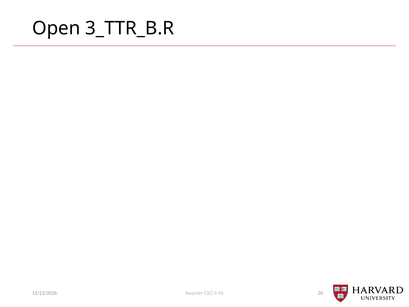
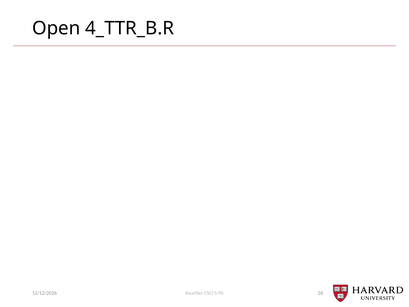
3_TTR_B.R: 3_TTR_B.R -> 4_TTR_B.R
